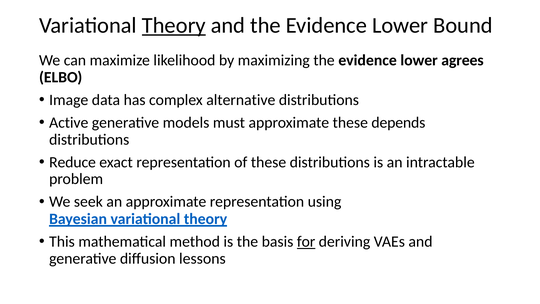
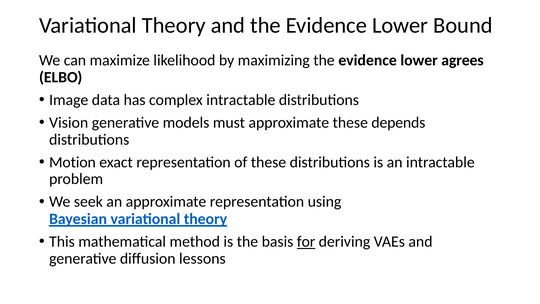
Theory at (174, 25) underline: present -> none
complex alternative: alternative -> intractable
Active: Active -> Vision
Reduce: Reduce -> Motion
